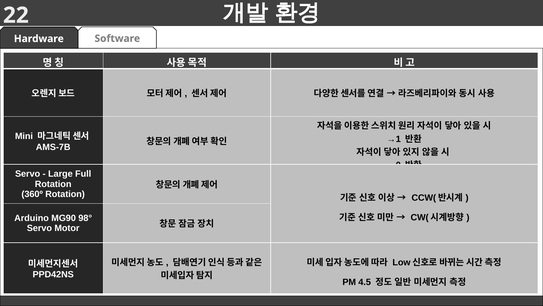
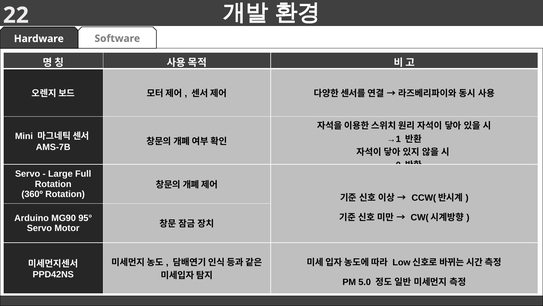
98°: 98° -> 95°
4.5: 4.5 -> 5.0
